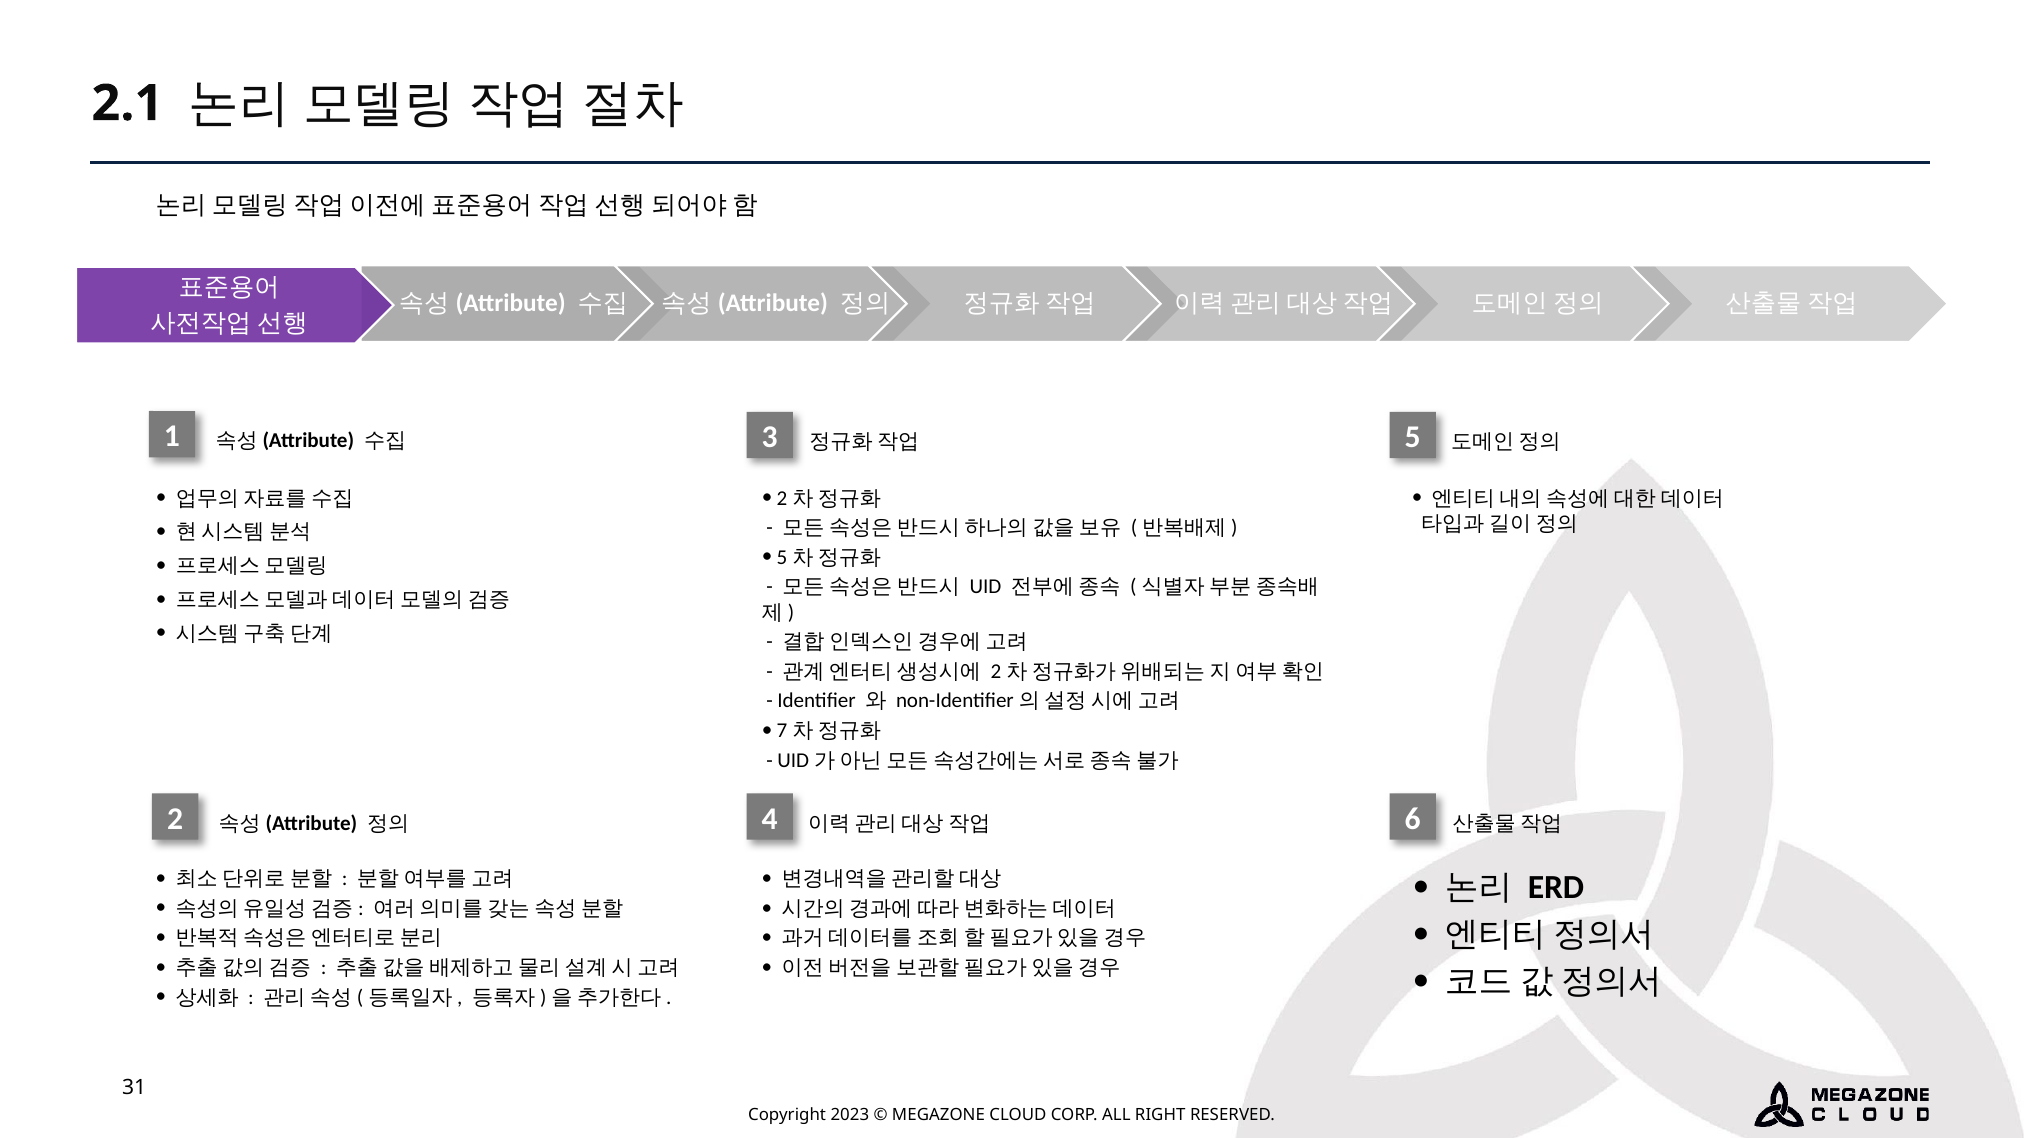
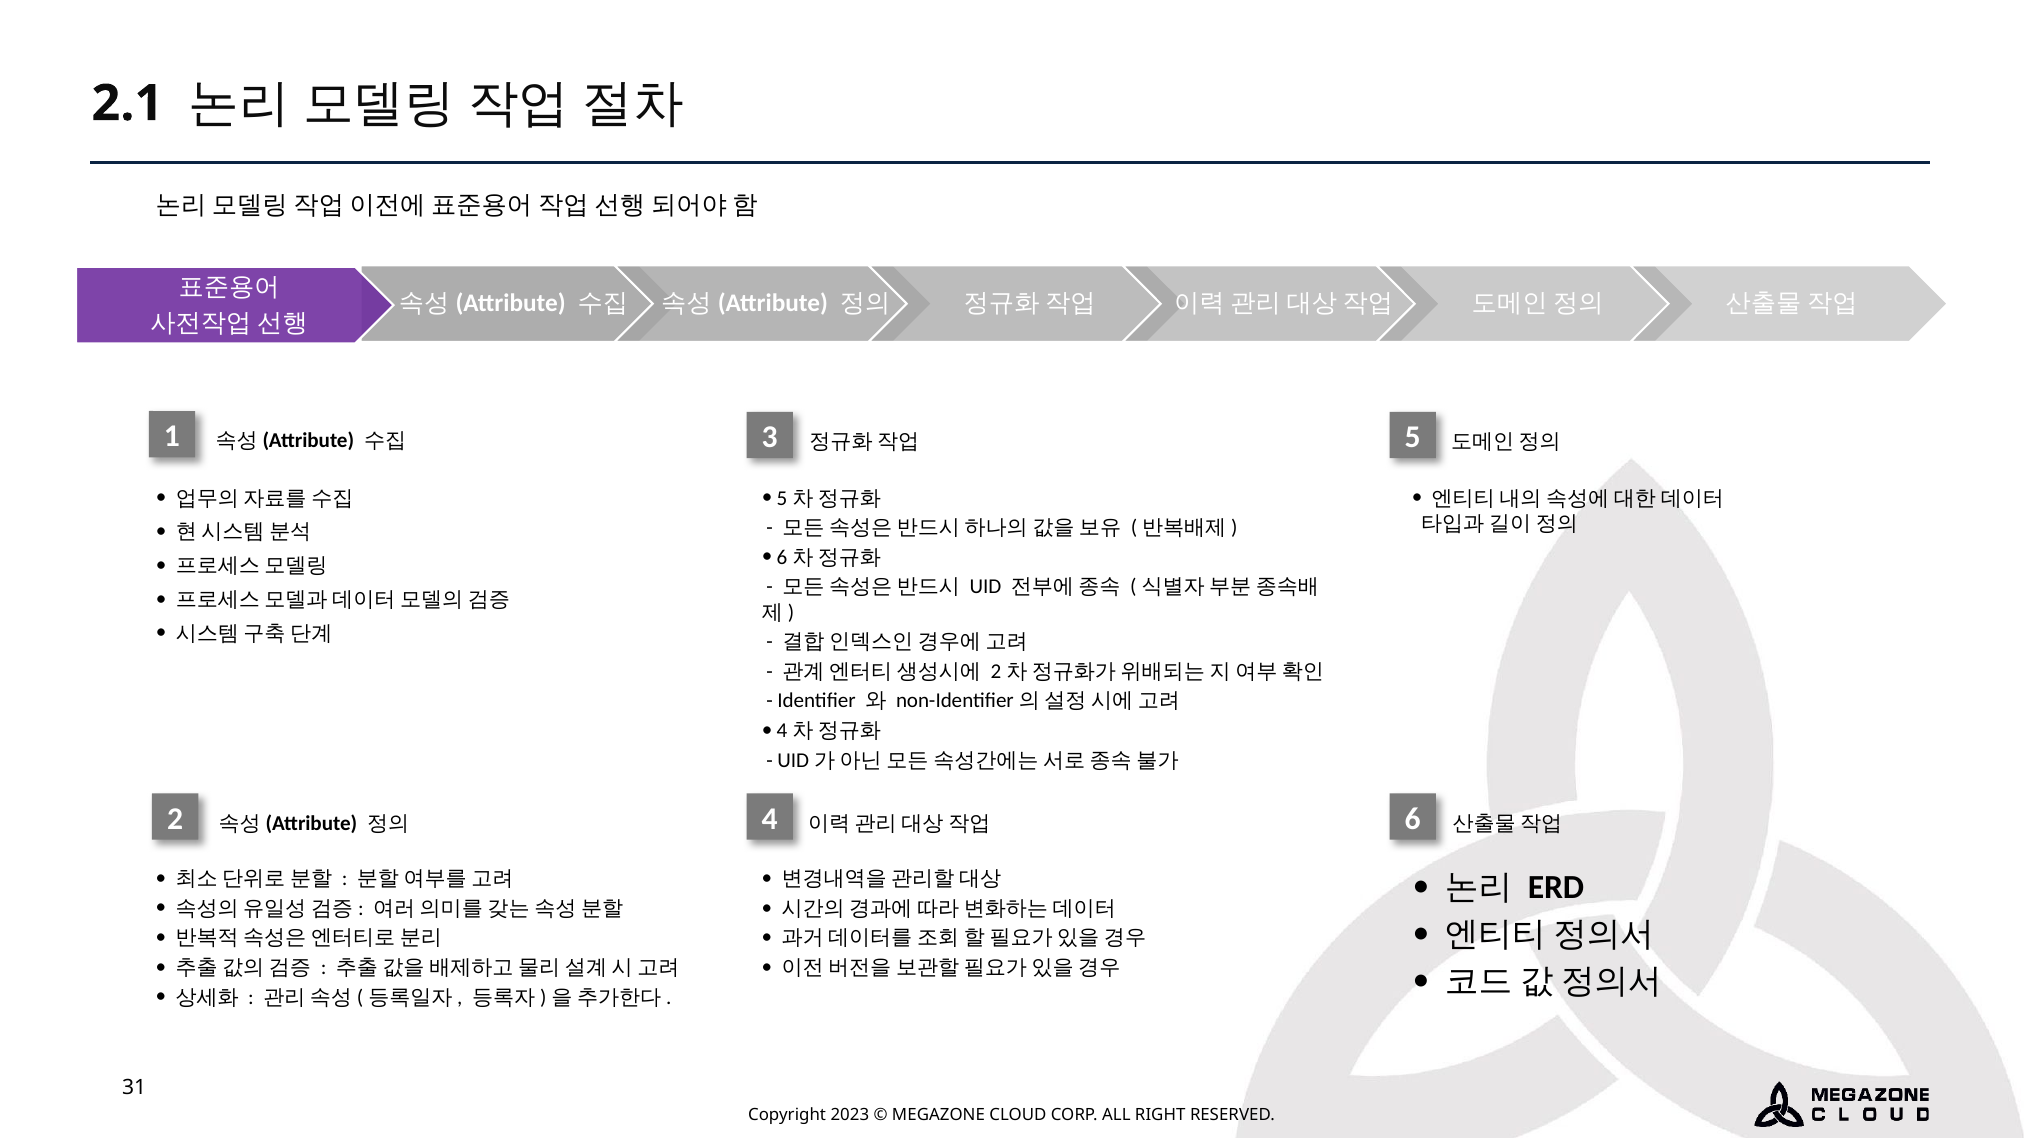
2 at (782, 498): 2 -> 5
5 at (782, 558): 5 -> 6
7 at (782, 731): 7 -> 4
